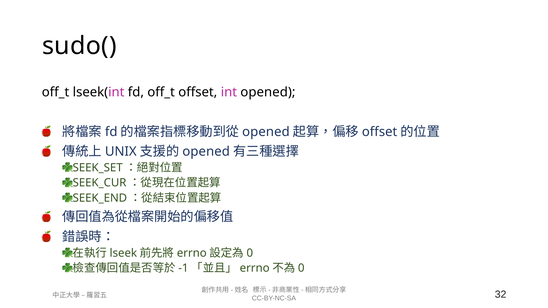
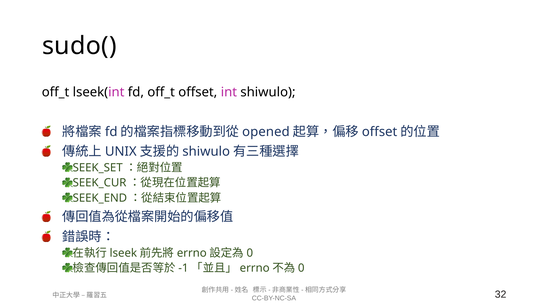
int opened: opened -> shiwulo
opened at (206, 152): opened -> shiwulo
